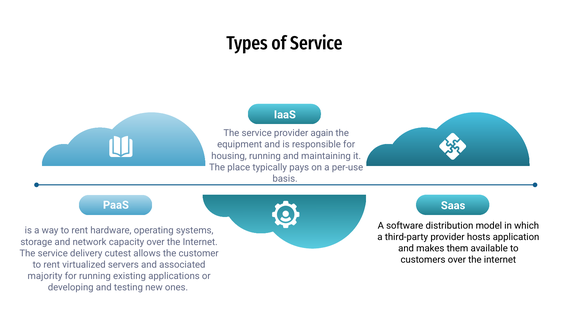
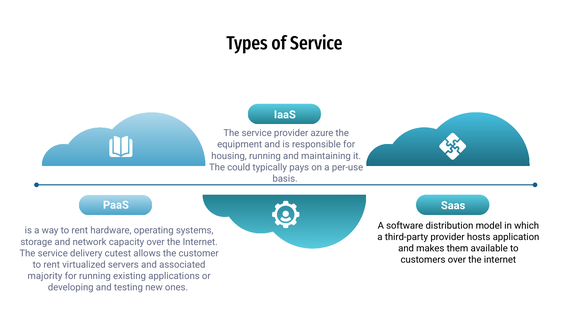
again: again -> azure
place: place -> could
